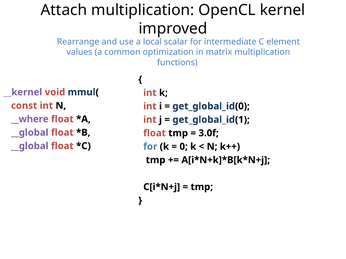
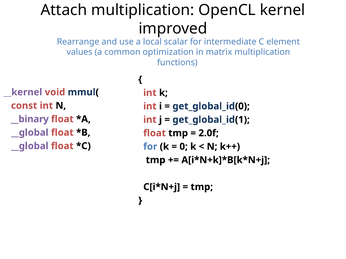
__where: __where -> __binary
3.0f: 3.0f -> 2.0f
